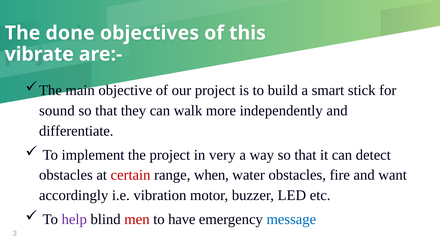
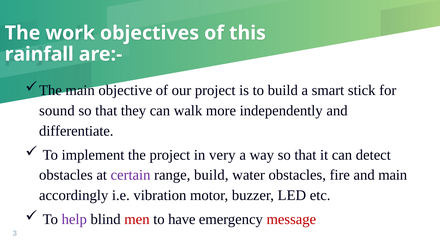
done: done -> work
vibrate: vibrate -> rainfall
certain colour: red -> purple
range when: when -> build
and want: want -> main
message colour: blue -> red
